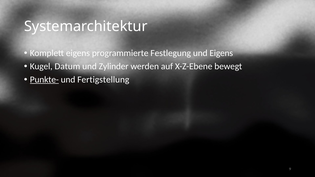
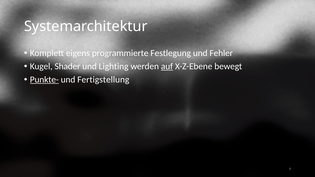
und Eigens: Eigens -> Fehler
Datum: Datum -> Shader
Zylinder: Zylinder -> Lighting
auf underline: none -> present
